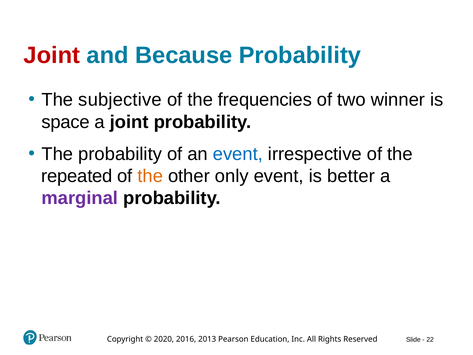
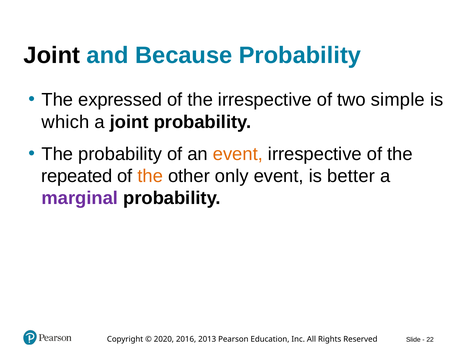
Joint at (52, 55) colour: red -> black
subjective: subjective -> expressed
the frequencies: frequencies -> irrespective
winner: winner -> simple
space: space -> which
event at (238, 154) colour: blue -> orange
